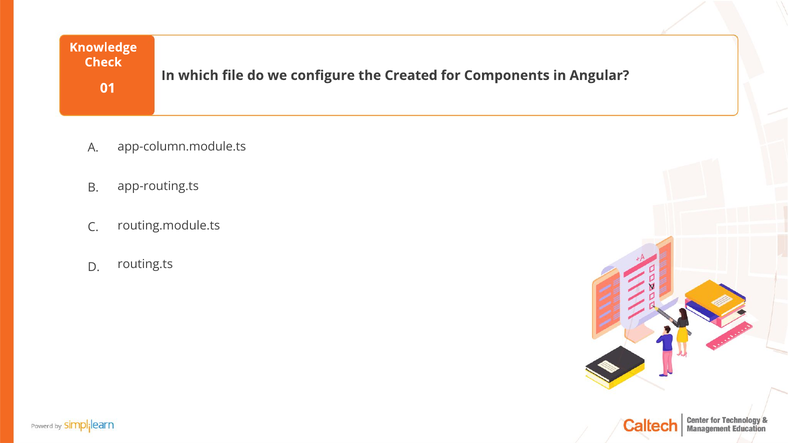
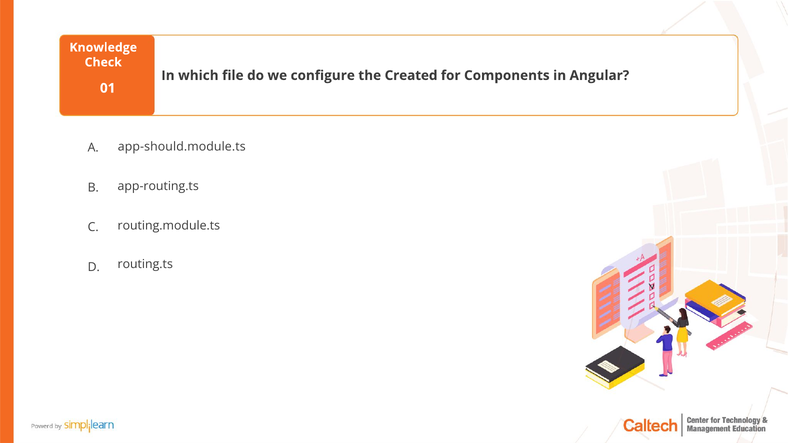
app-column.module.ts: app-column.module.ts -> app-should.module.ts
